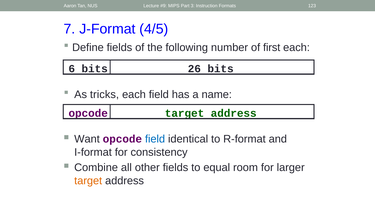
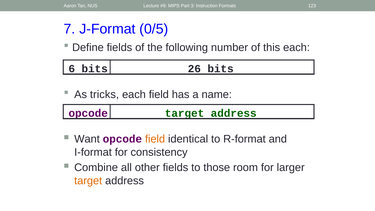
4/5: 4/5 -> 0/5
first: first -> this
field at (155, 139) colour: blue -> orange
equal: equal -> those
